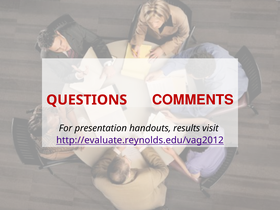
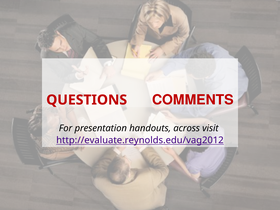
results: results -> across
